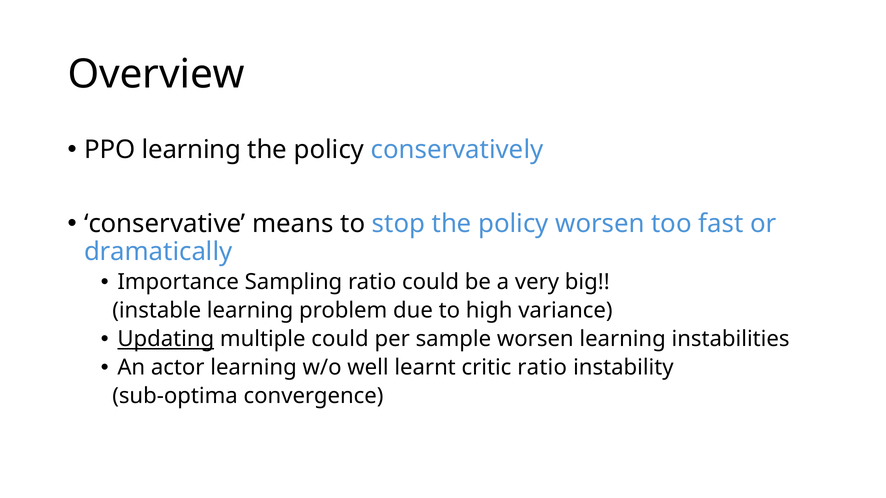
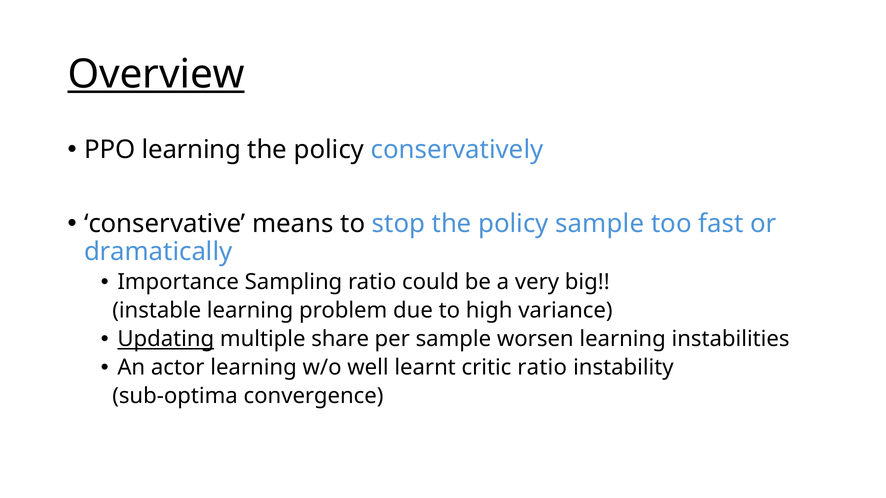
Overview underline: none -> present
policy worsen: worsen -> sample
multiple could: could -> share
